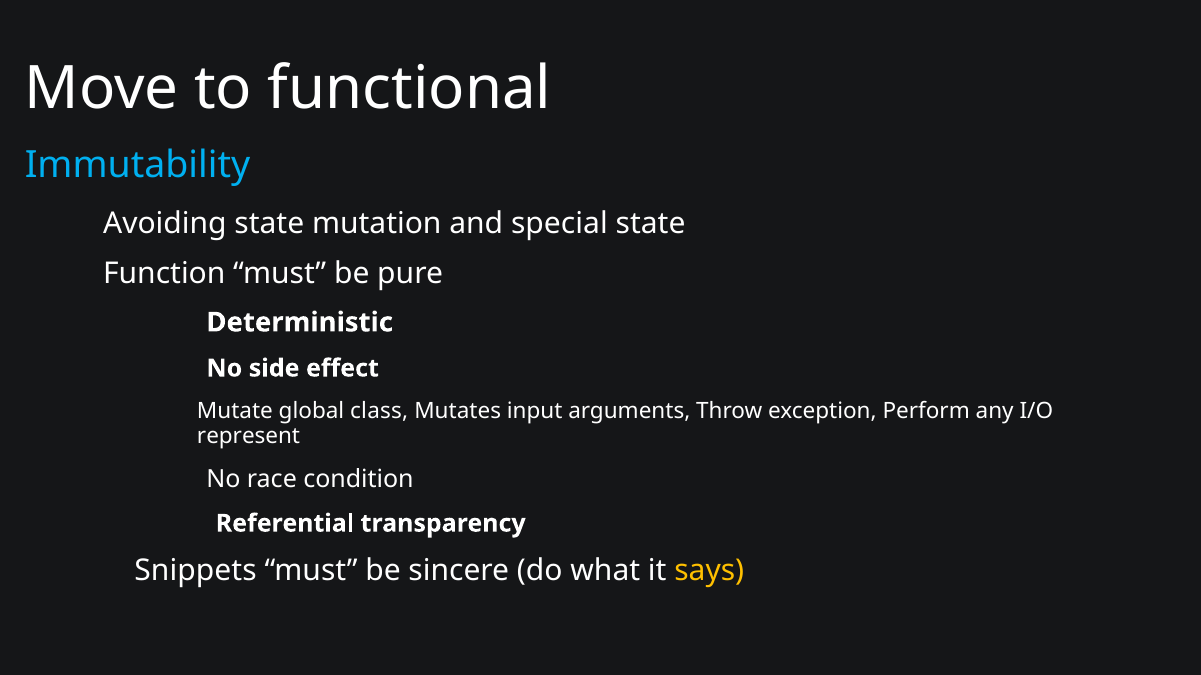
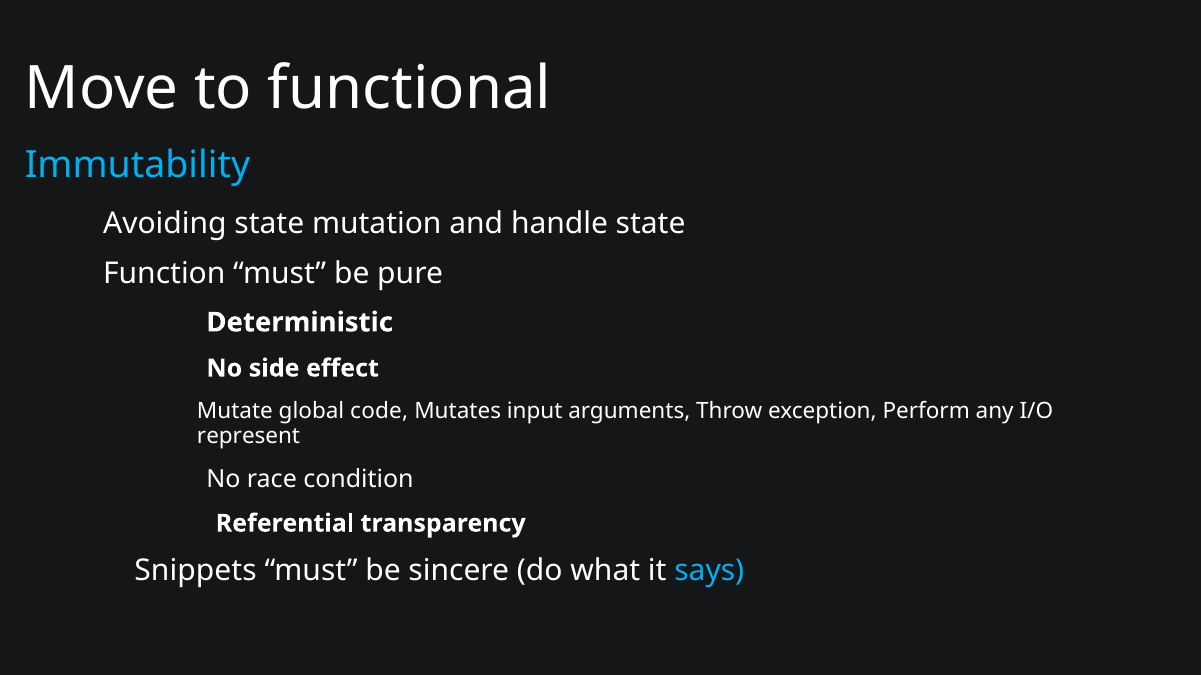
special: special -> handle
class: class -> code
says colour: yellow -> light blue
